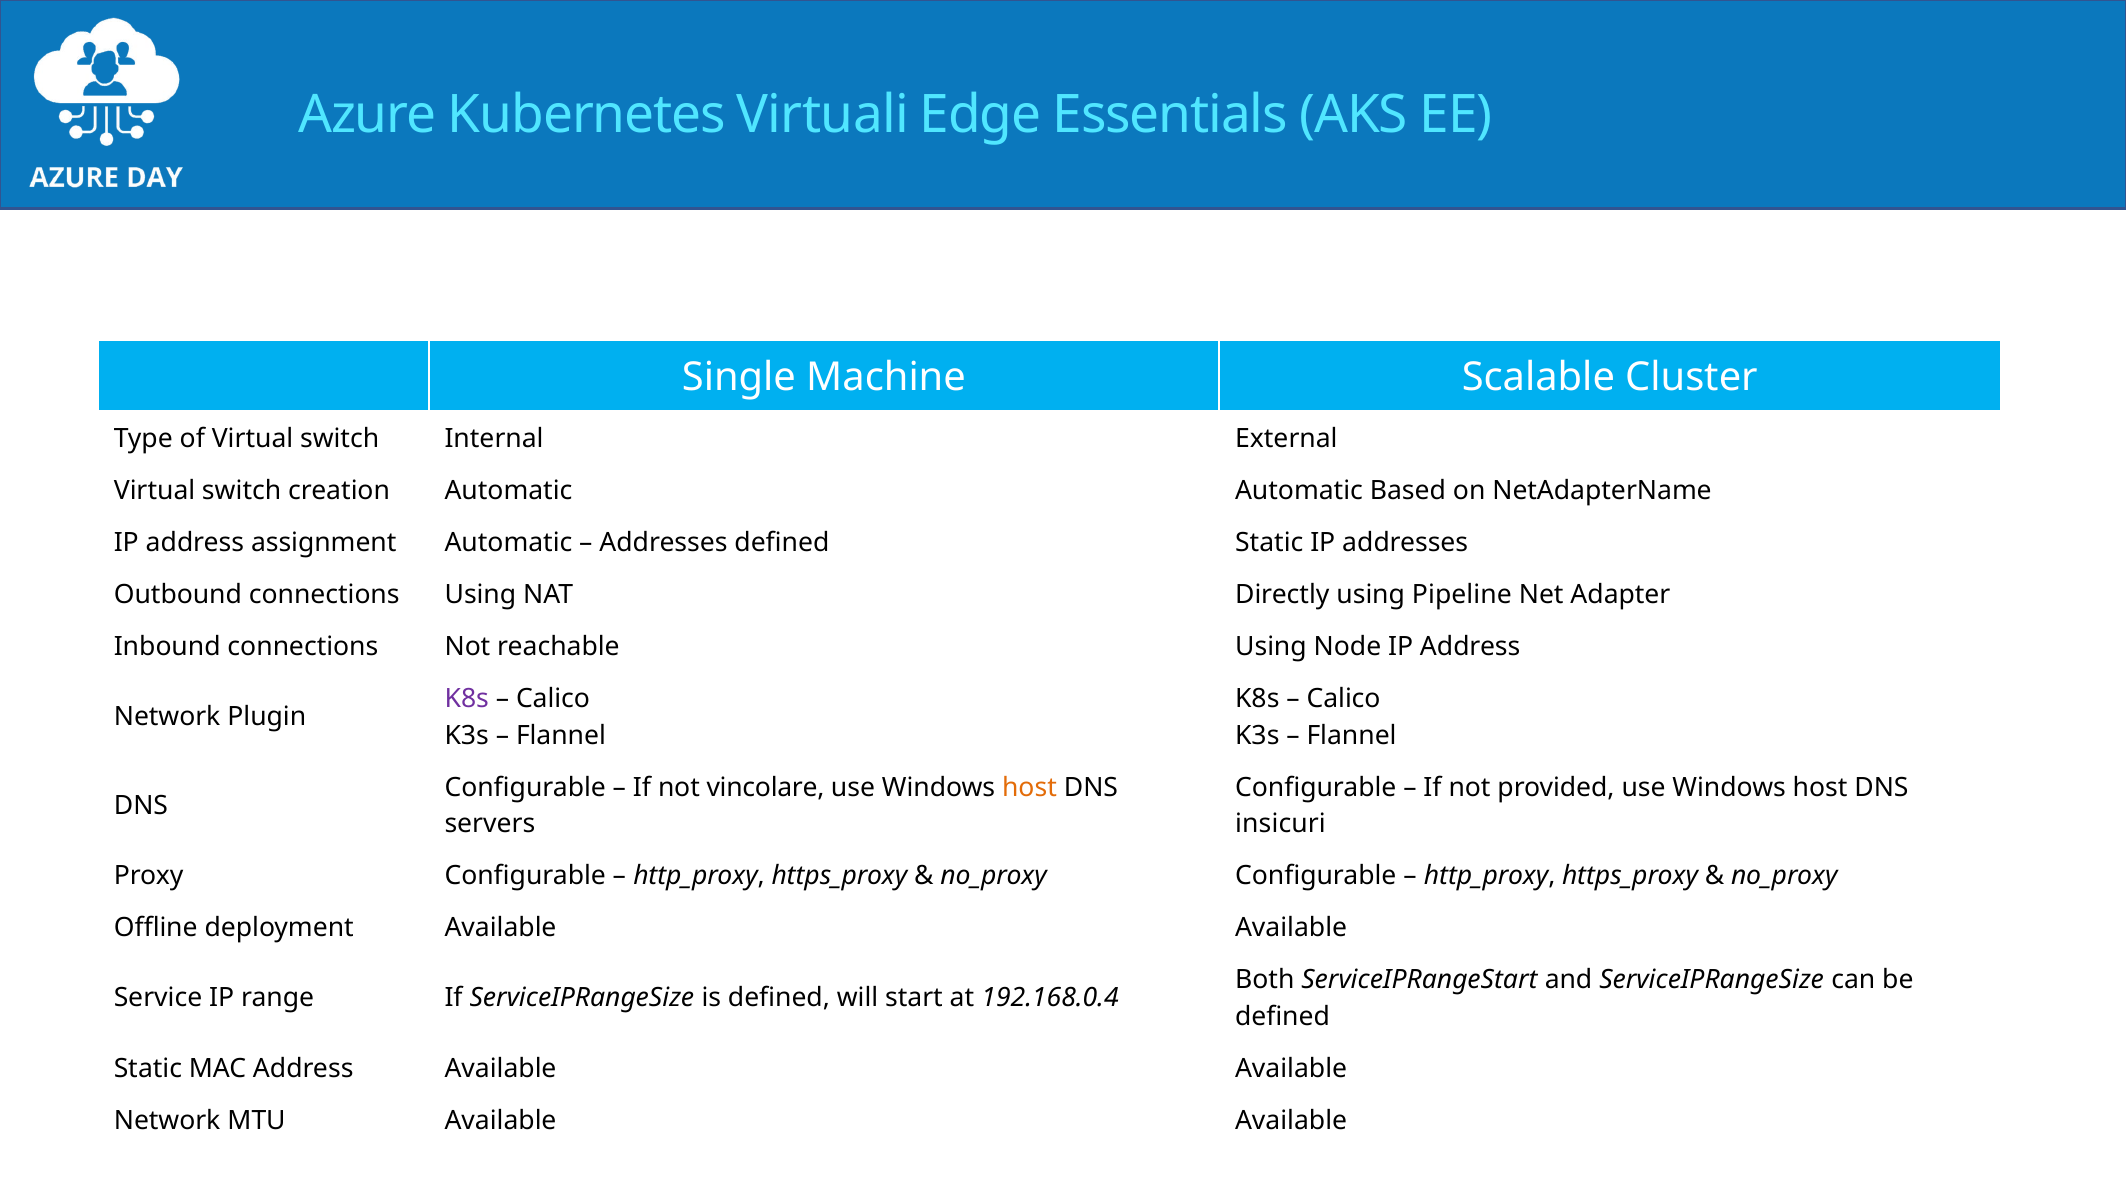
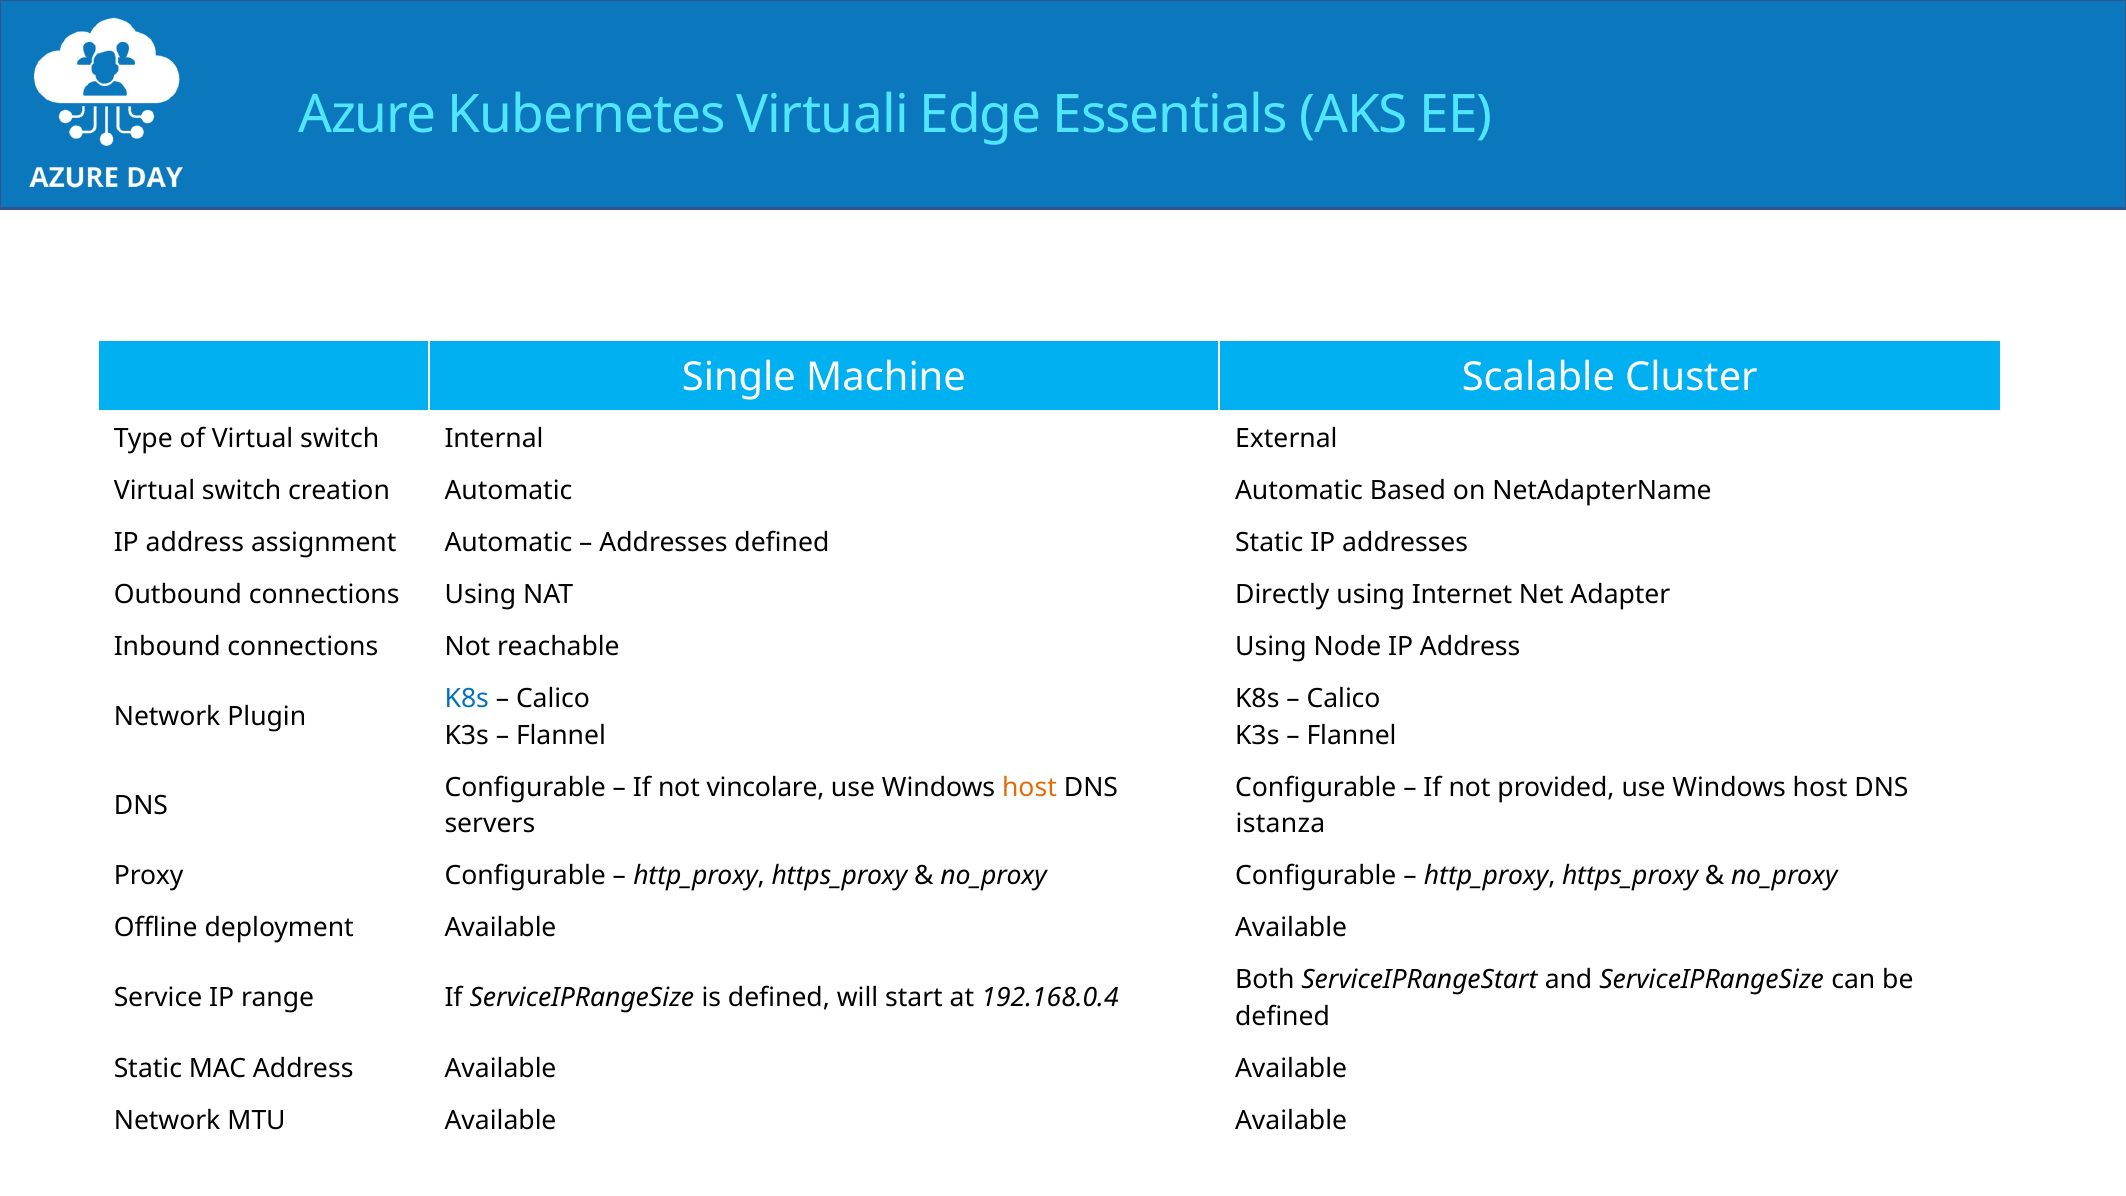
Pipeline: Pipeline -> Internet
K8s at (467, 699) colour: purple -> blue
insicuri: insicuri -> istanza
